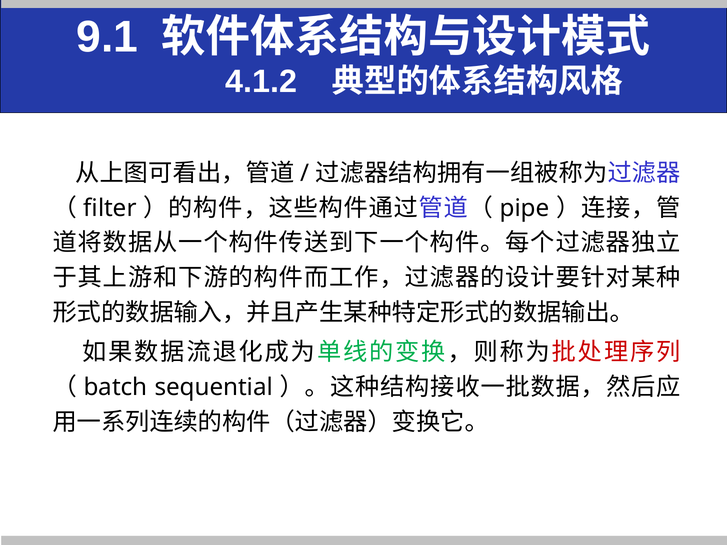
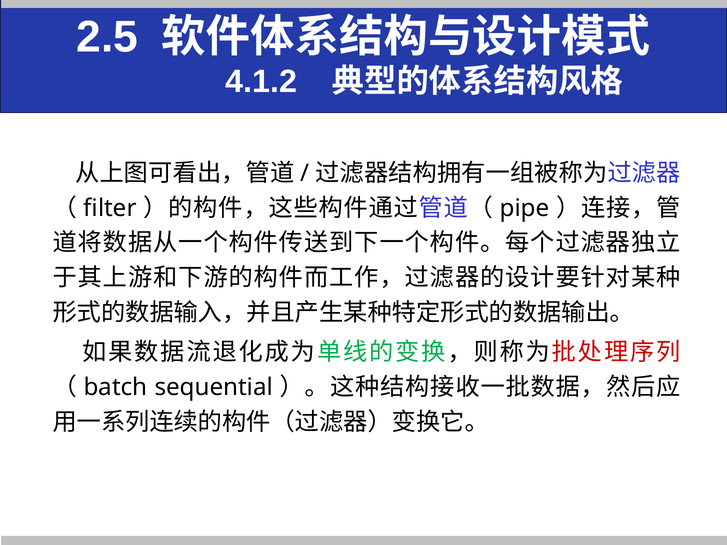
9.1: 9.1 -> 2.5
